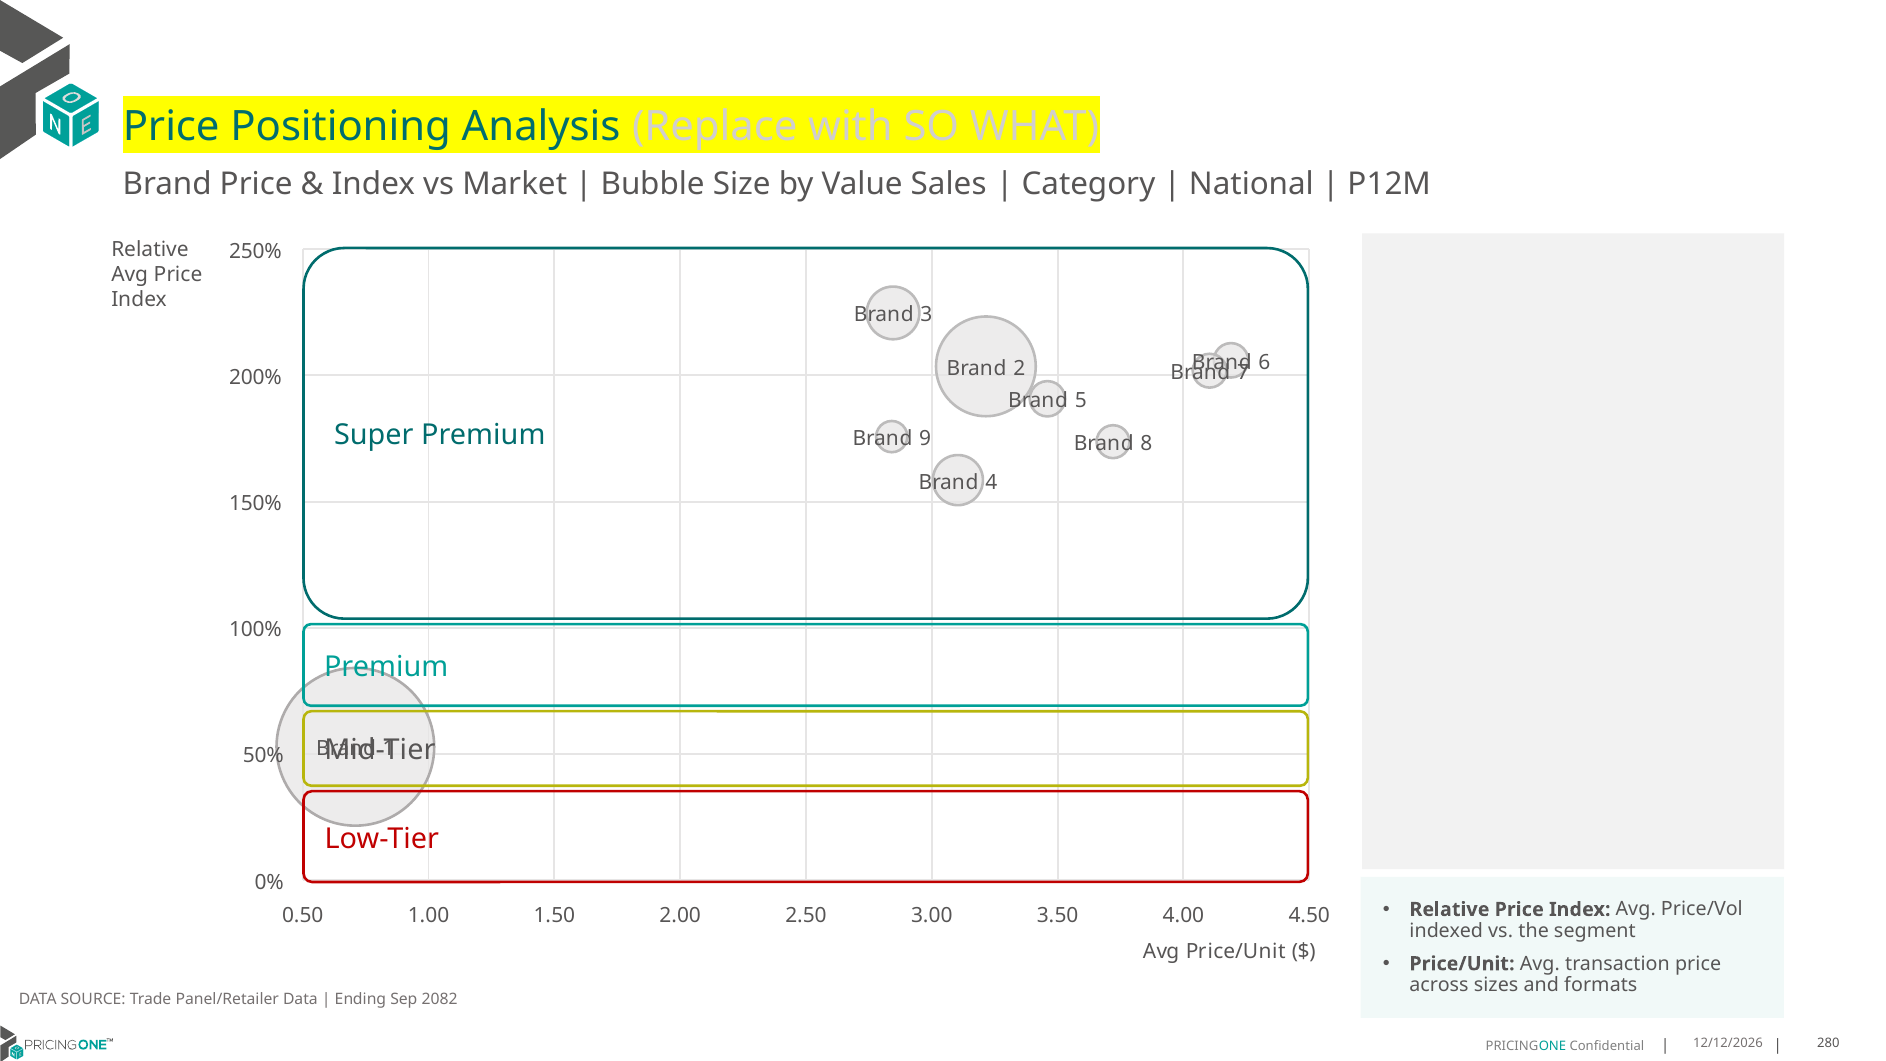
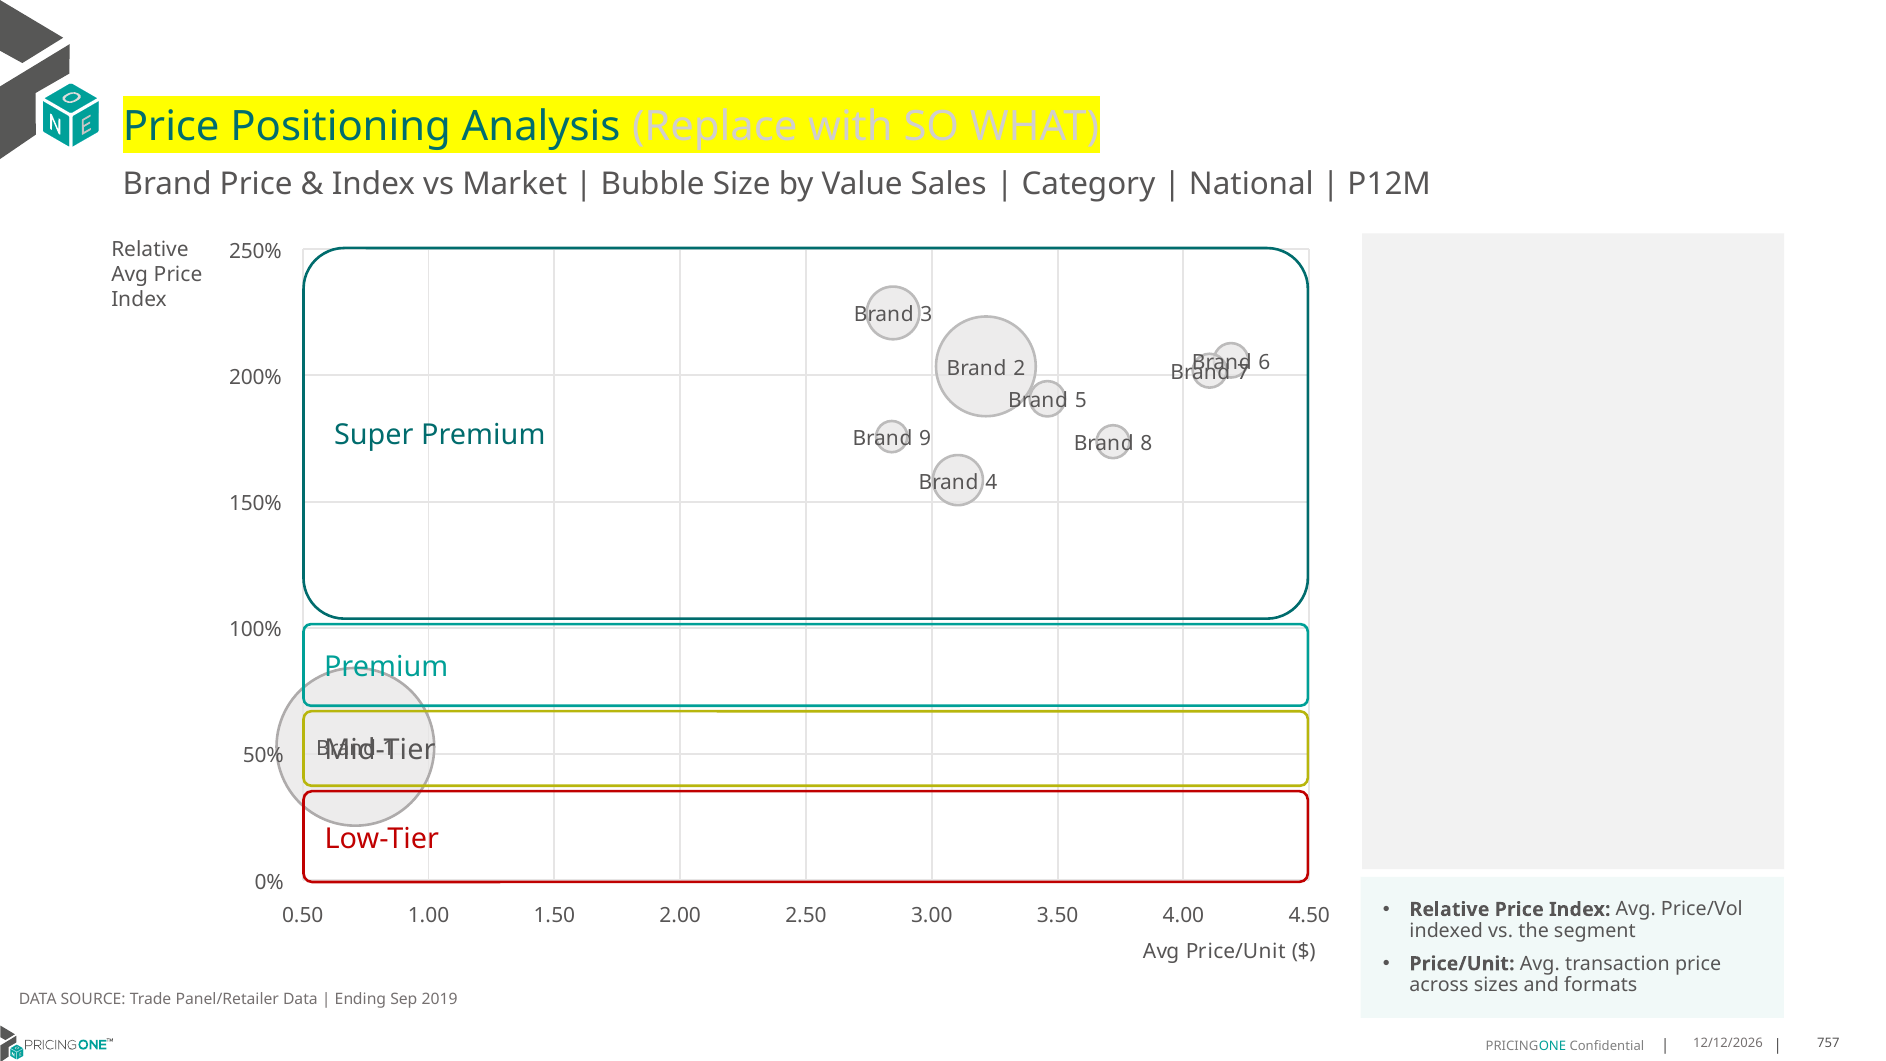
2082: 2082 -> 2019
280: 280 -> 757
